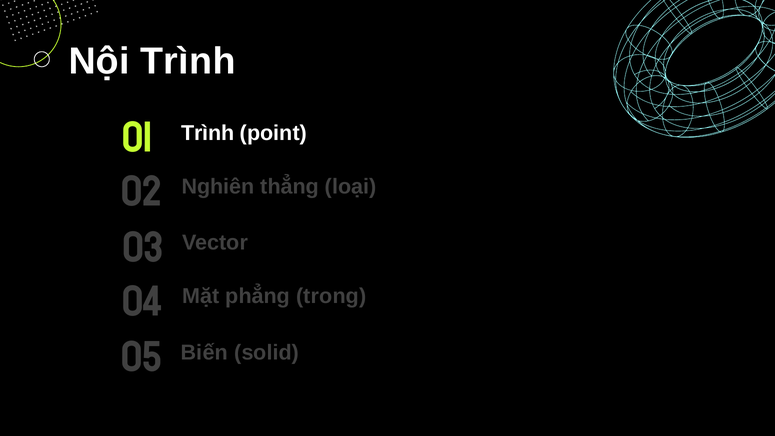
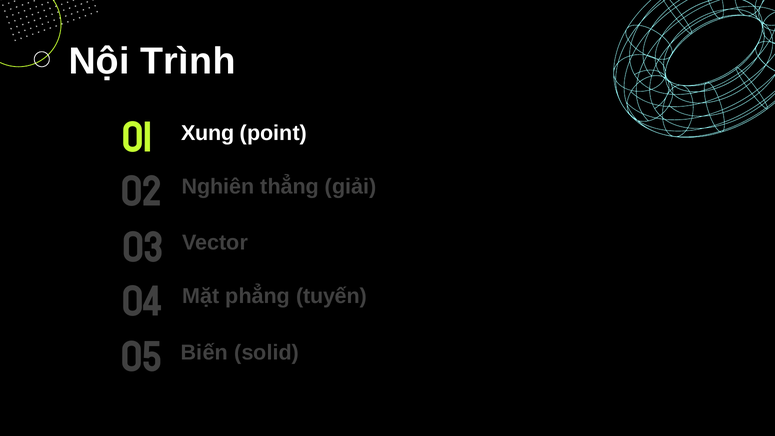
Trình at (208, 133): Trình -> Xung
loại: loại -> giải
trong: trong -> tuyến
